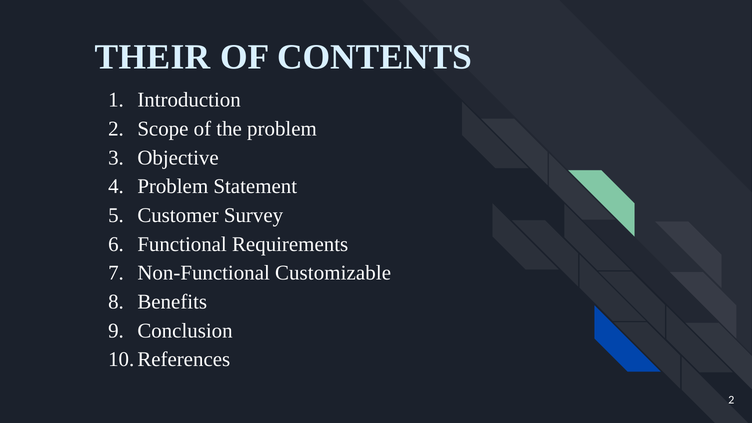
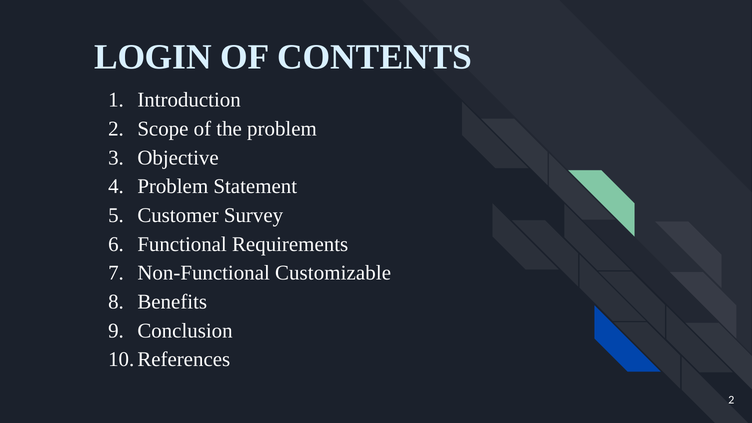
THEIR: THEIR -> LOGIN
